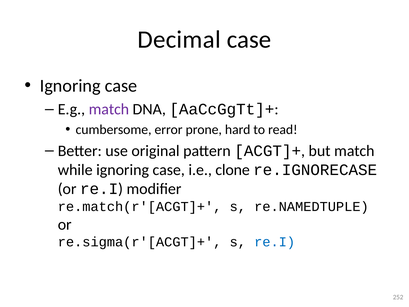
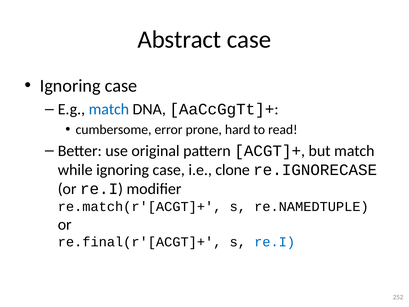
Decimal: Decimal -> Abstract
match at (109, 109) colour: purple -> blue
re.sigma(r'[ACGT]+: re.sigma(r'[ACGT]+ -> re.final(r'[ACGT]+
